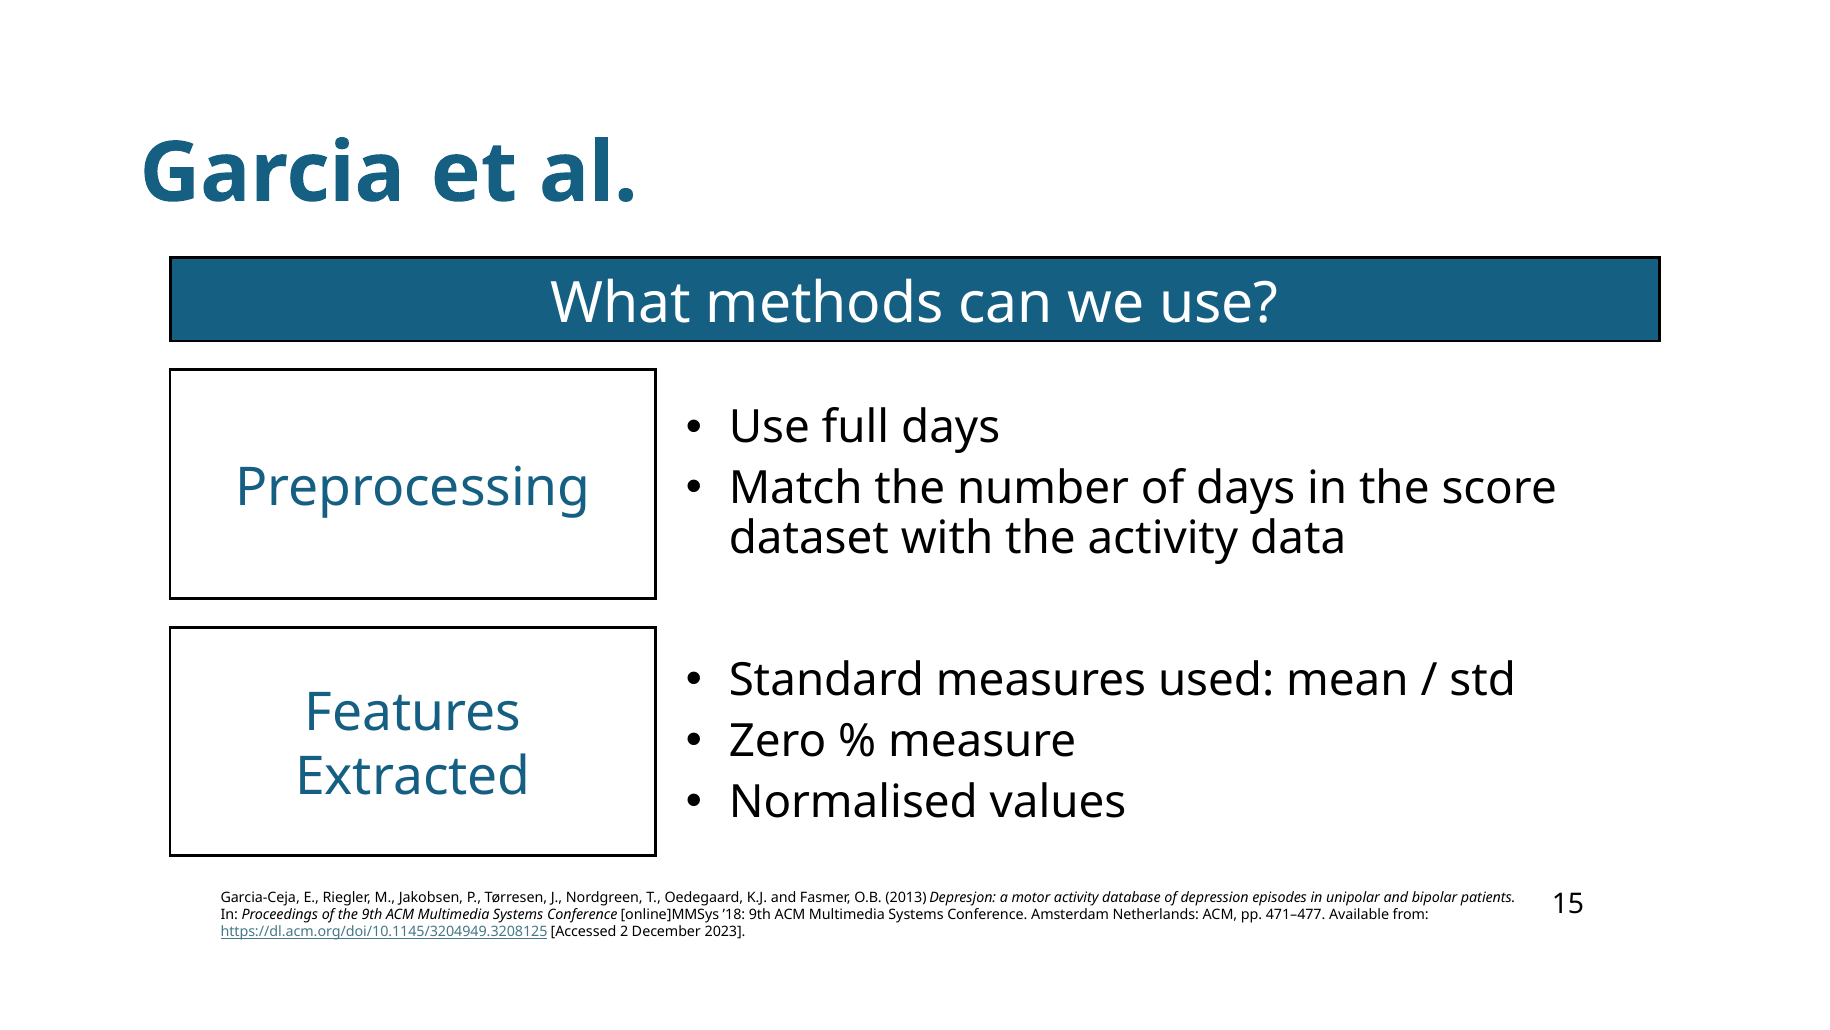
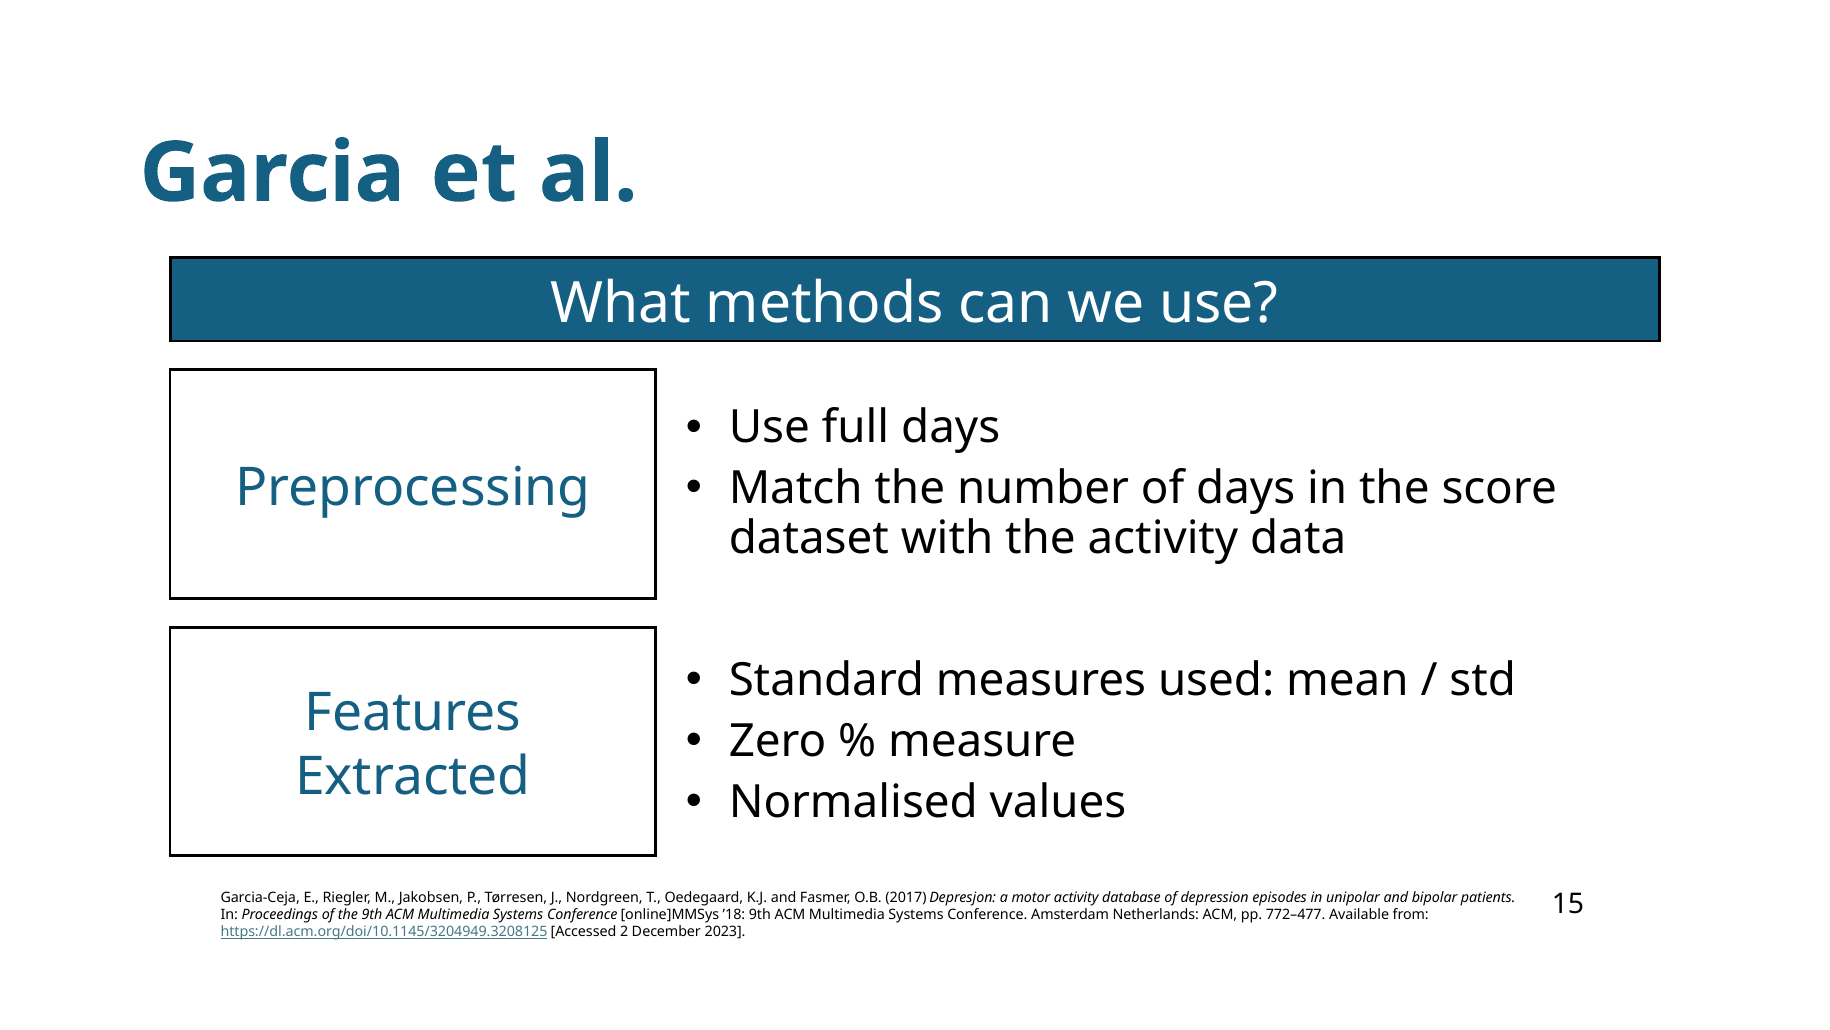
2013: 2013 -> 2017
471–477: 471–477 -> 772–477
